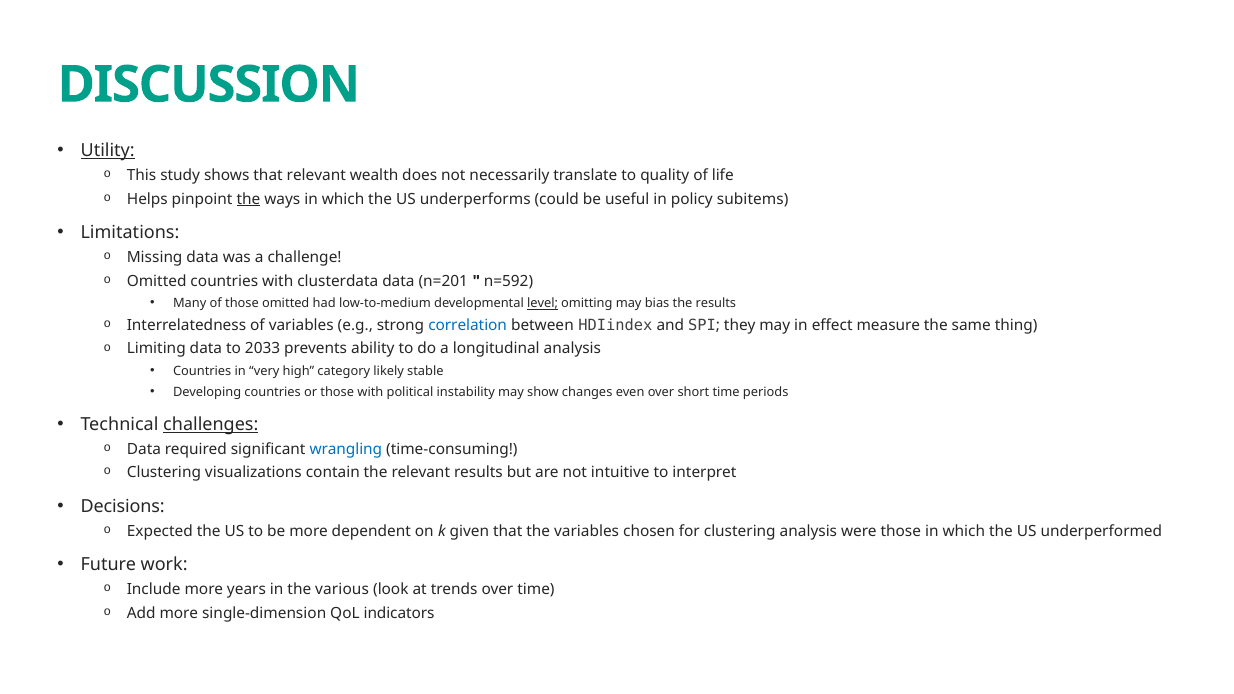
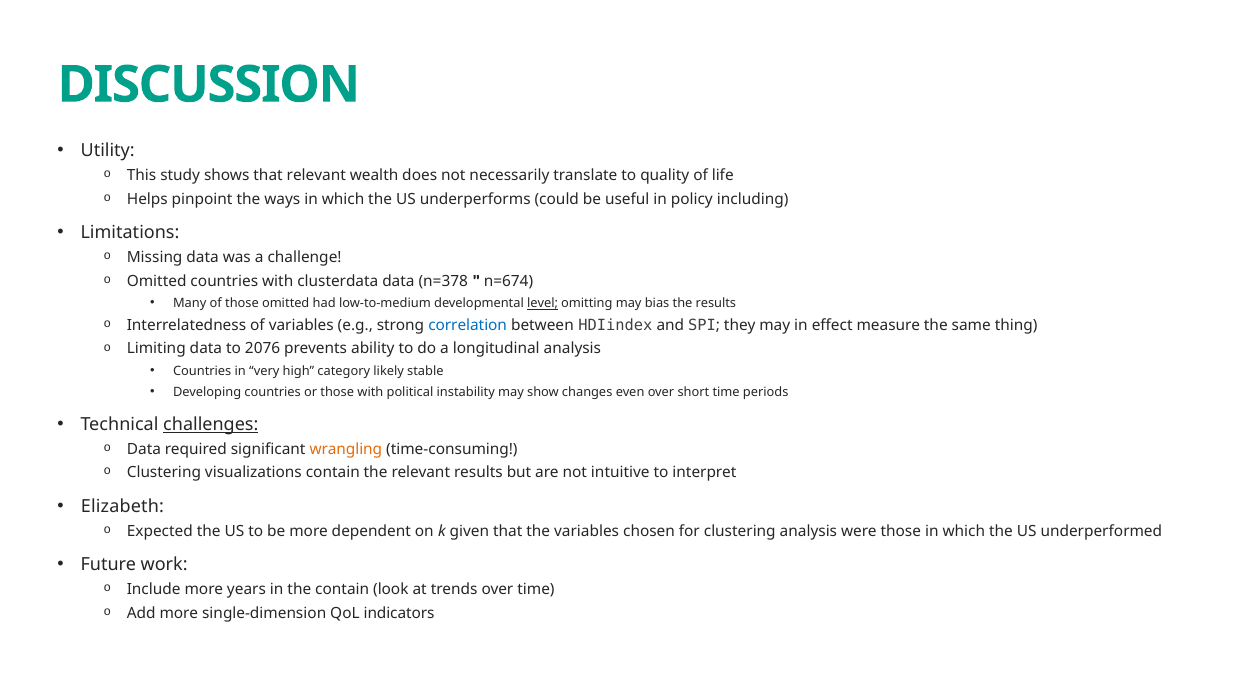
Utility underline: present -> none
the at (248, 199) underline: present -> none
subitems: subitems -> including
n=201: n=201 -> n=378
n=592: n=592 -> n=674
2033: 2033 -> 2076
wrangling colour: blue -> orange
Decisions: Decisions -> Elizabeth
the various: various -> contain
